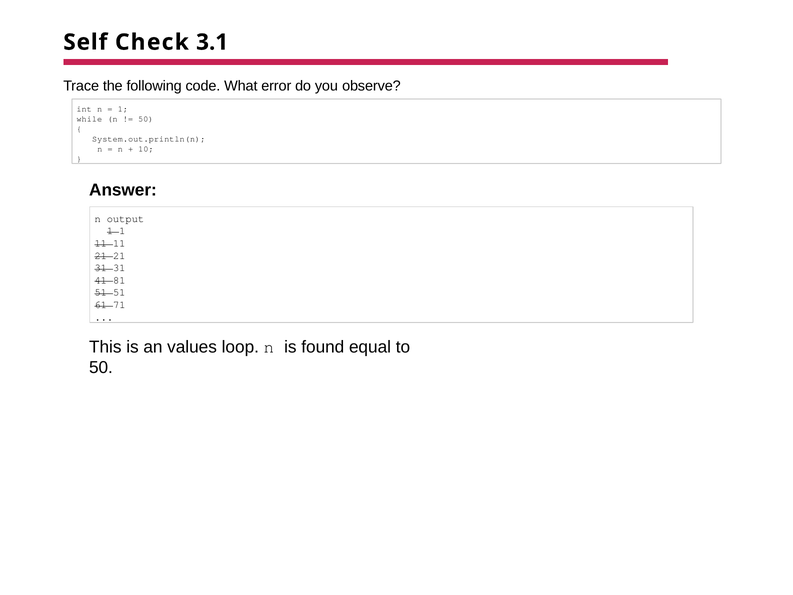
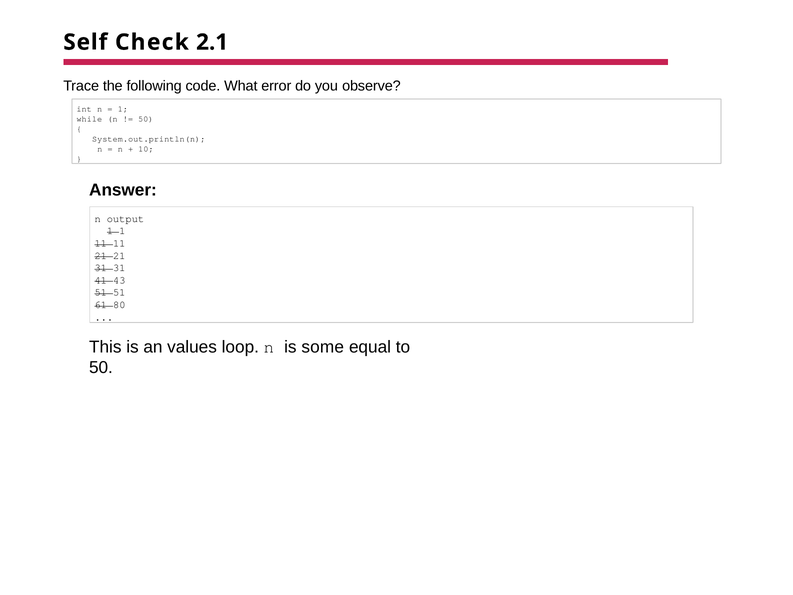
3.1: 3.1 -> 2.1
81: 81 -> 43
71: 71 -> 80
found: found -> some
